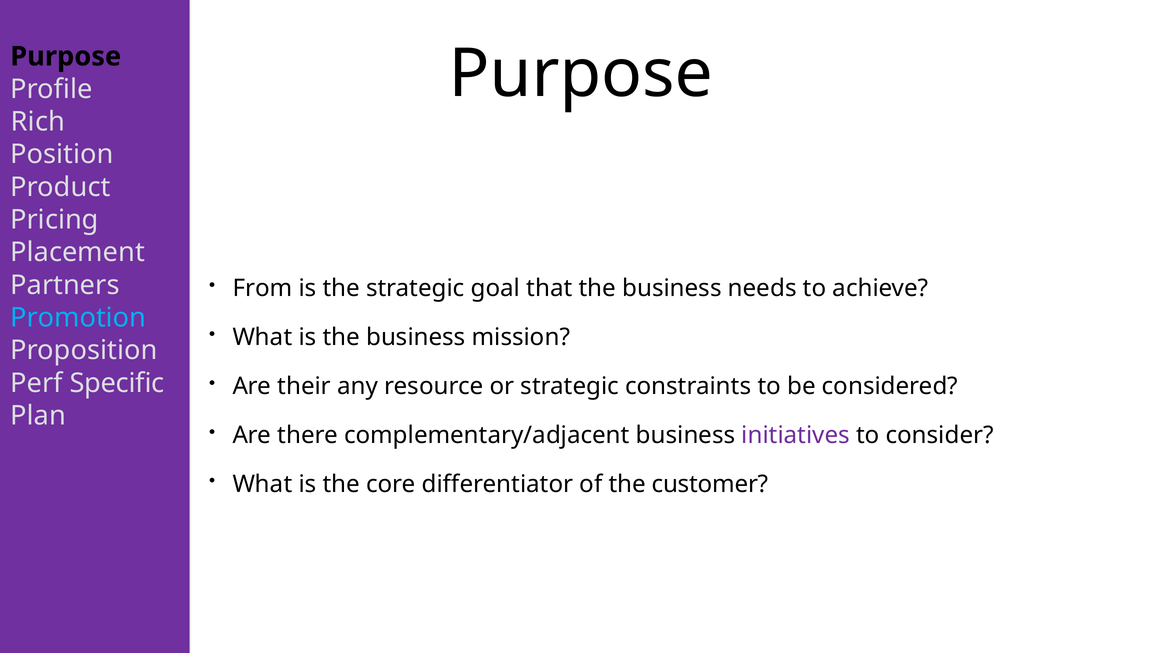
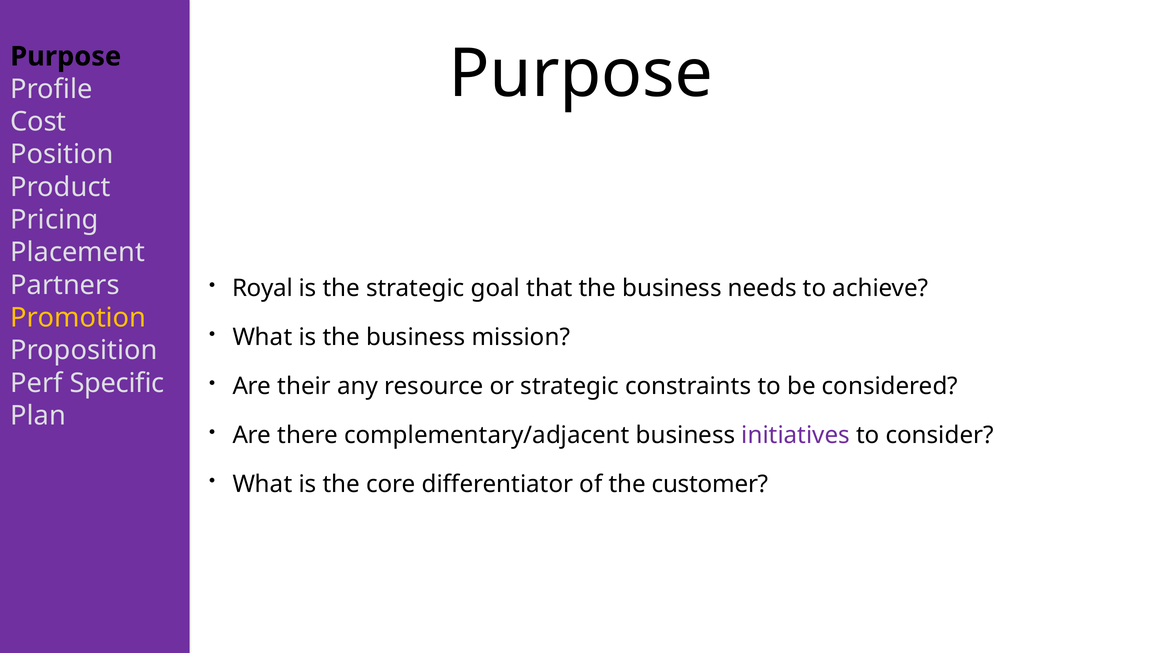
Rich: Rich -> Cost
From: From -> Royal
Promotion colour: light blue -> yellow
